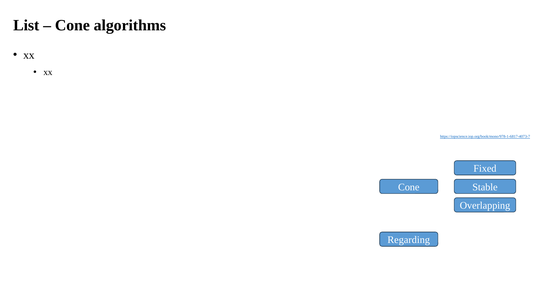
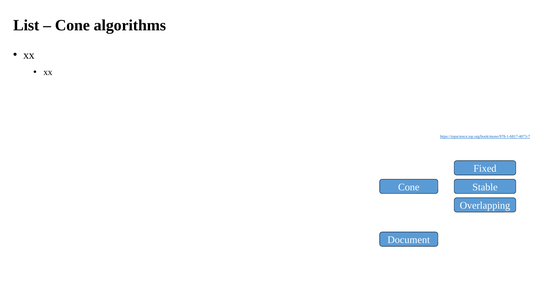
Regarding: Regarding -> Document
